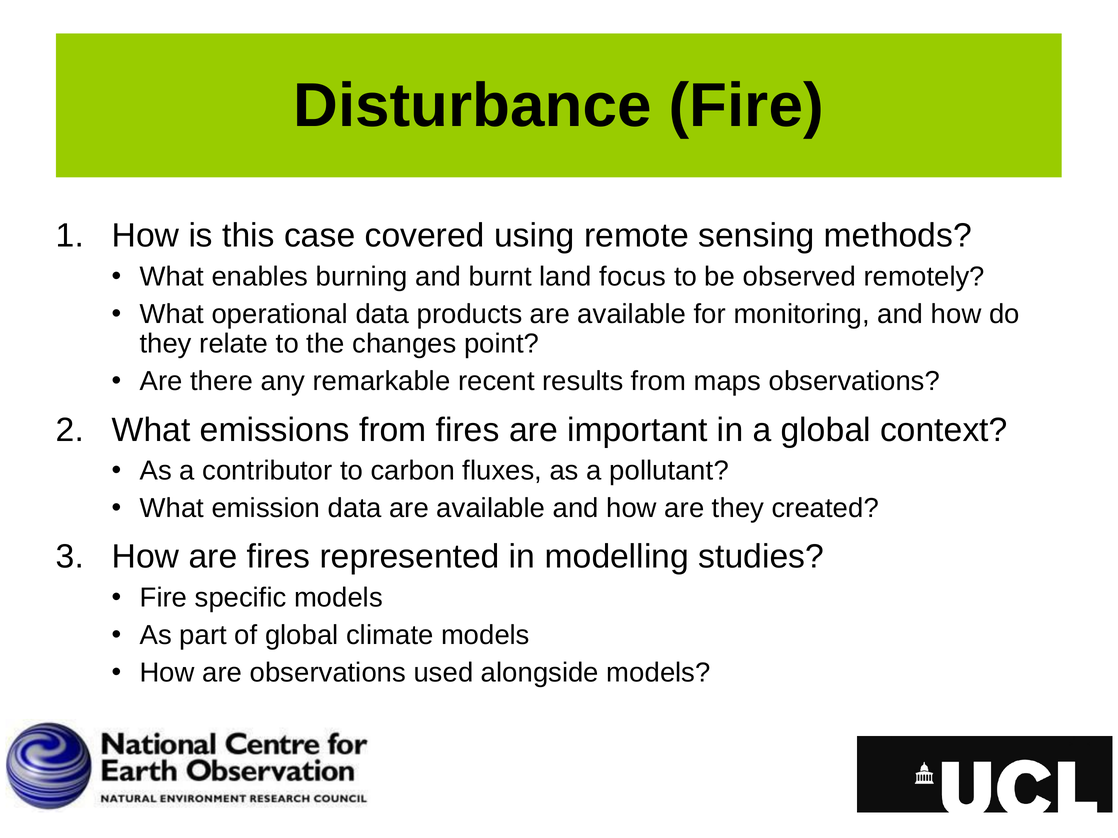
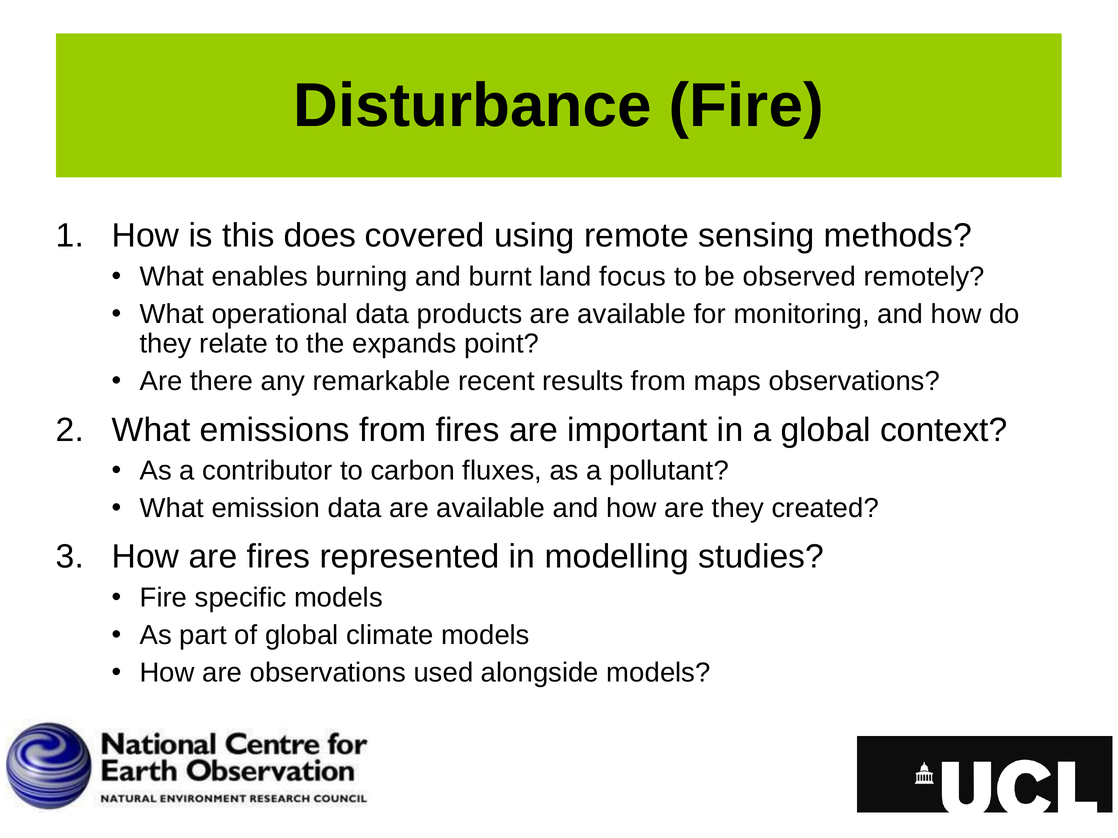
case: case -> does
changes: changes -> expands
